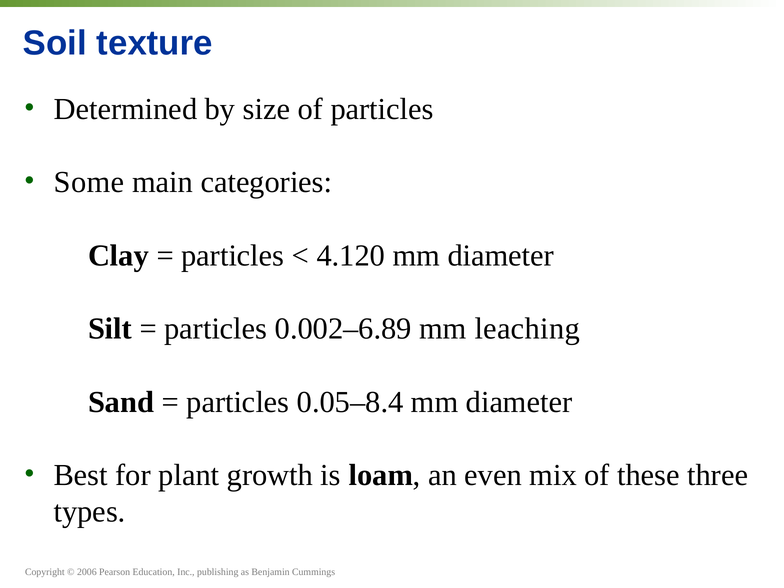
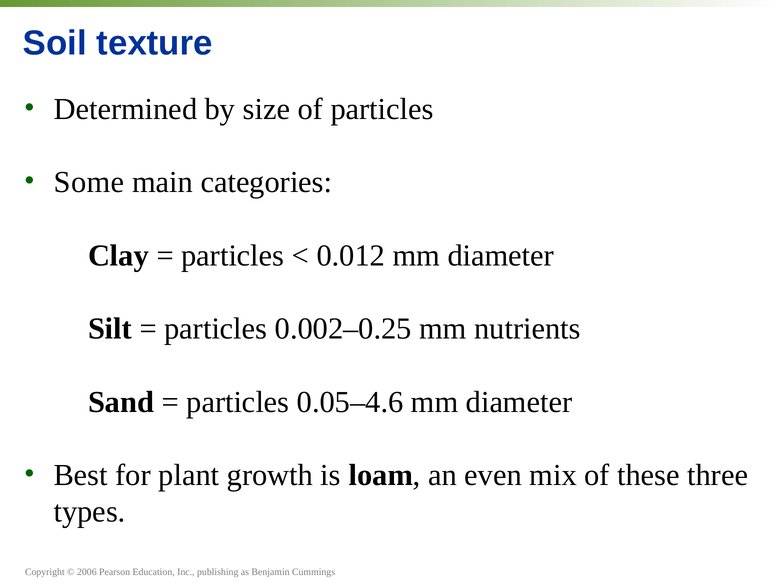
4.120: 4.120 -> 0.012
0.002–6.89: 0.002–6.89 -> 0.002–0.25
leaching: leaching -> nutrients
0.05–8.4: 0.05–8.4 -> 0.05–4.6
